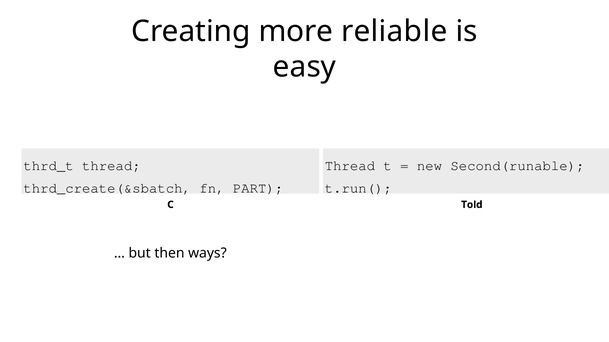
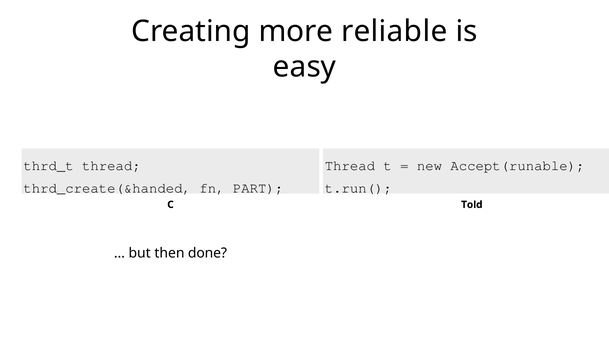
Second(runable: Second(runable -> Accept(runable
thrd_create(&sbatch: thrd_create(&sbatch -> thrd_create(&handed
ways: ways -> done
